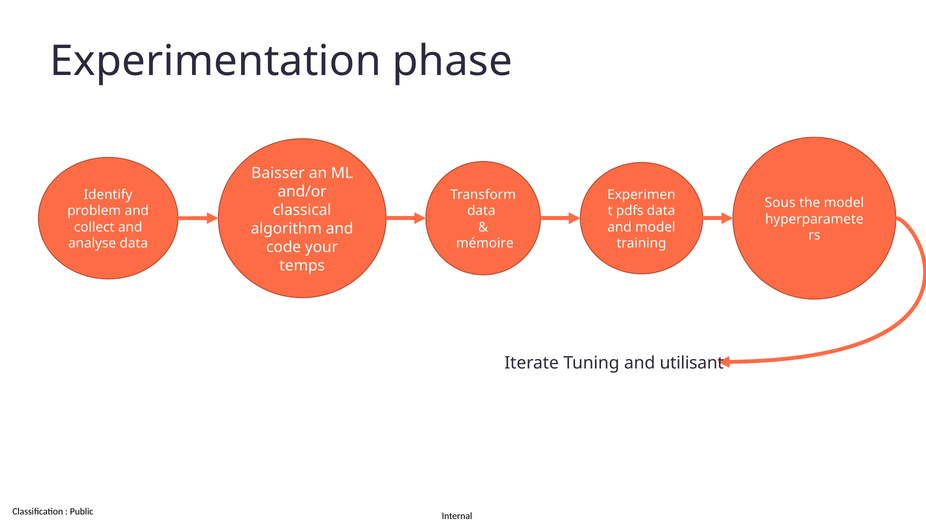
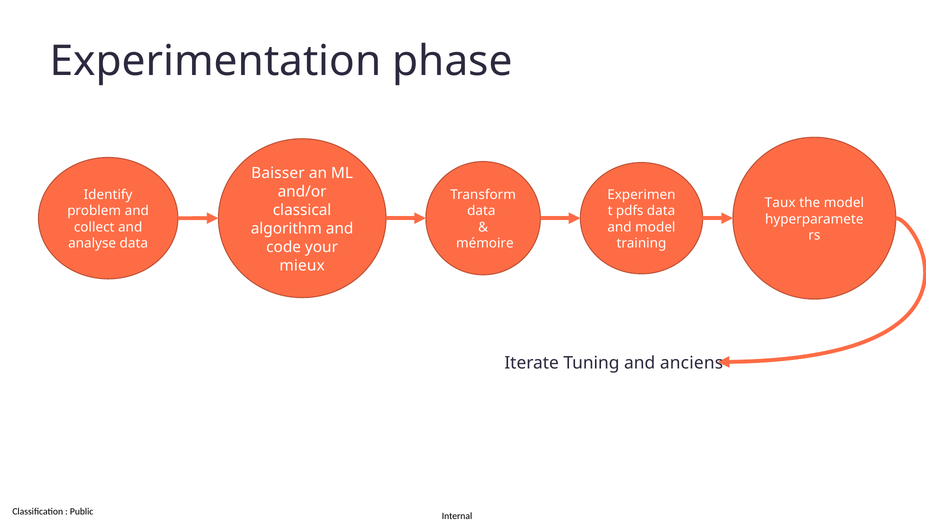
Sous: Sous -> Taux
temps: temps -> mieux
utilisant: utilisant -> anciens
